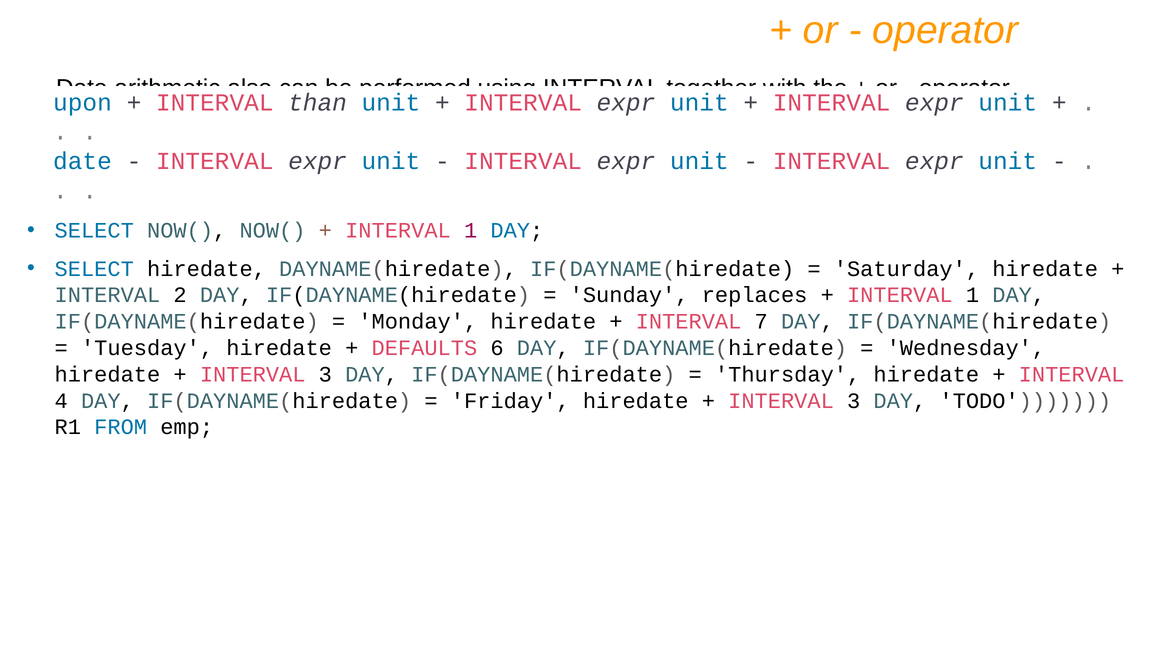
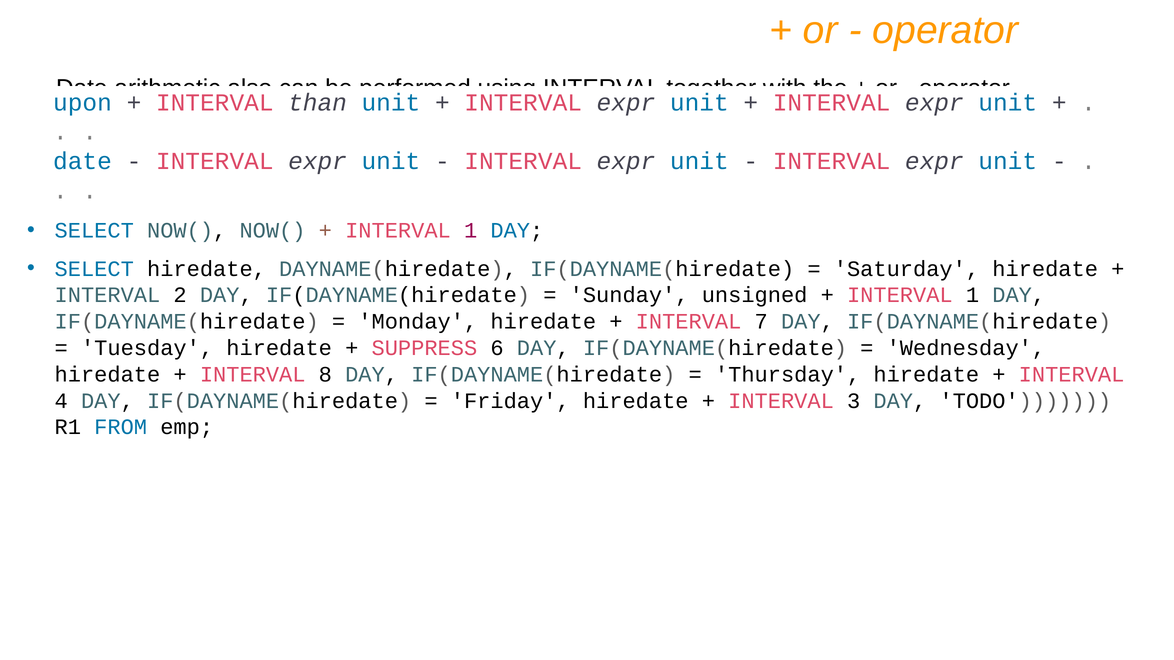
replaces: replaces -> unsigned
DEFAULTS: DEFAULTS -> SUPPRESS
3 at (325, 375): 3 -> 8
